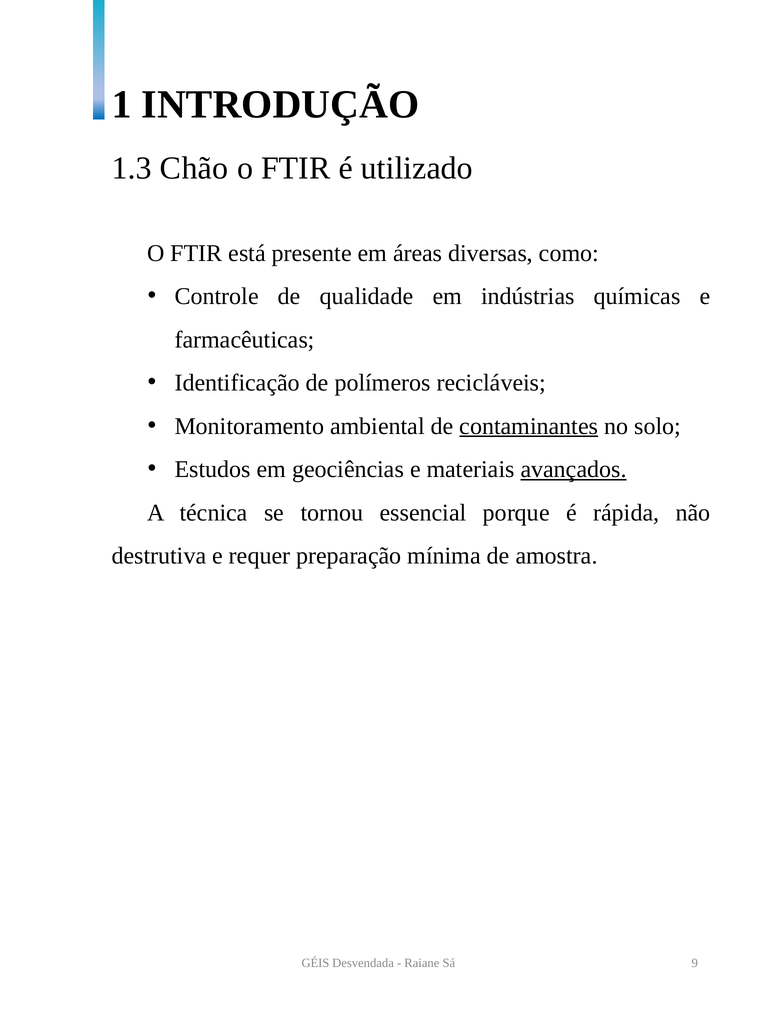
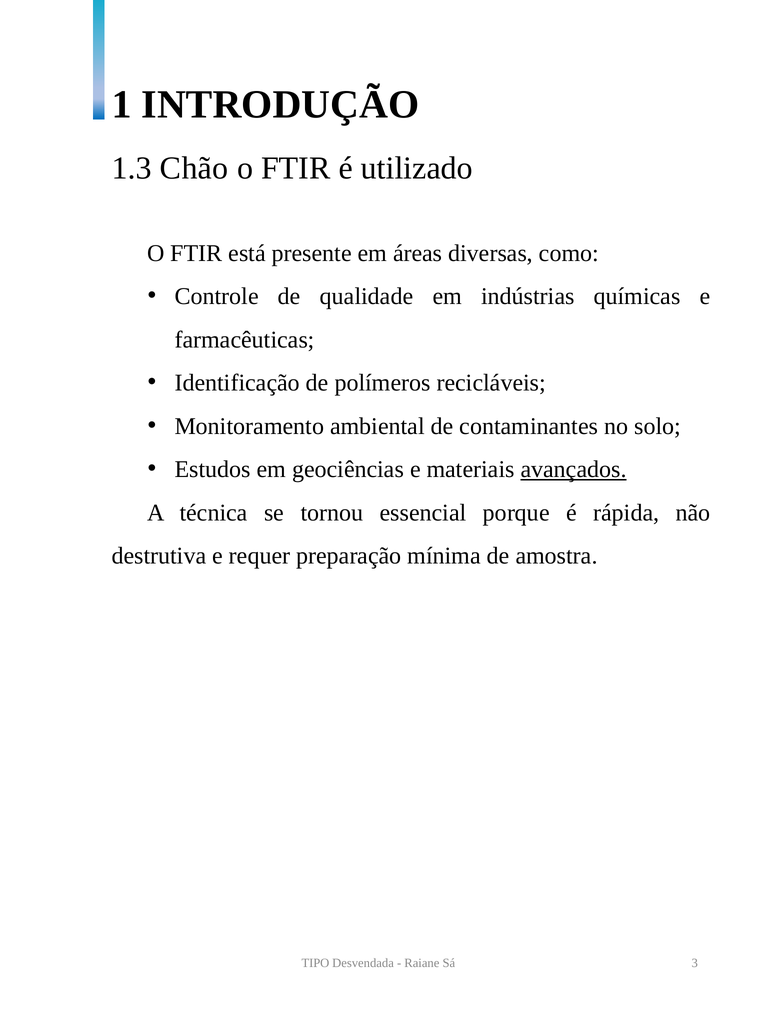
contaminantes underline: present -> none
GÉIS: GÉIS -> TIPO
9: 9 -> 3
